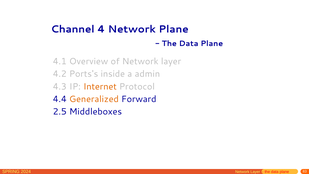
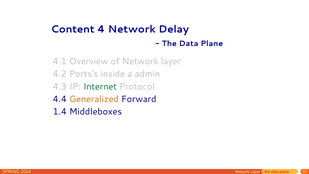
Channel: Channel -> Content
Network Plane: Plane -> Delay
Internet colour: orange -> green
2.5: 2.5 -> 1.4
